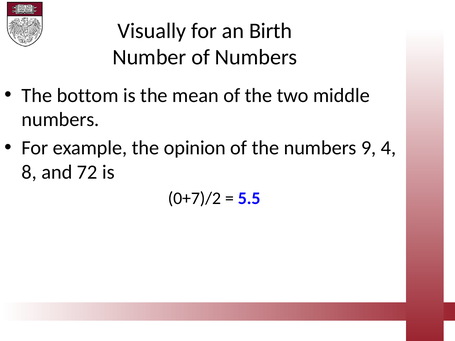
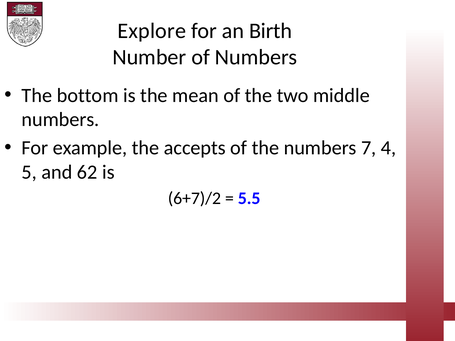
Visually: Visually -> Explore
opinion: opinion -> accepts
9: 9 -> 7
8: 8 -> 5
72: 72 -> 62
0+7)/2: 0+7)/2 -> 6+7)/2
